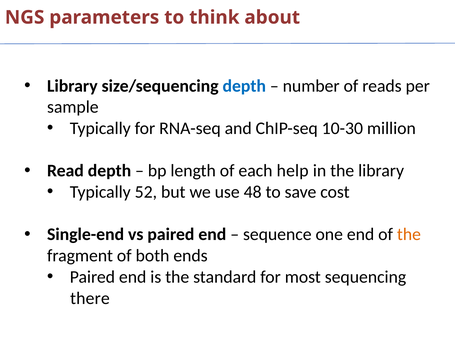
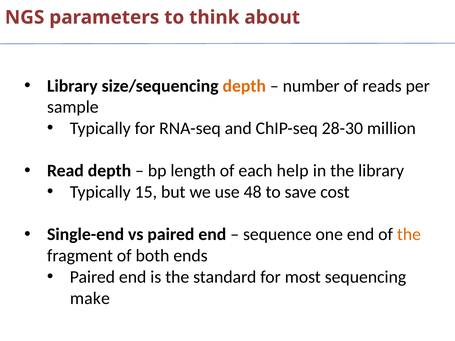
depth at (244, 86) colour: blue -> orange
10-30: 10-30 -> 28-30
52: 52 -> 15
there: there -> make
